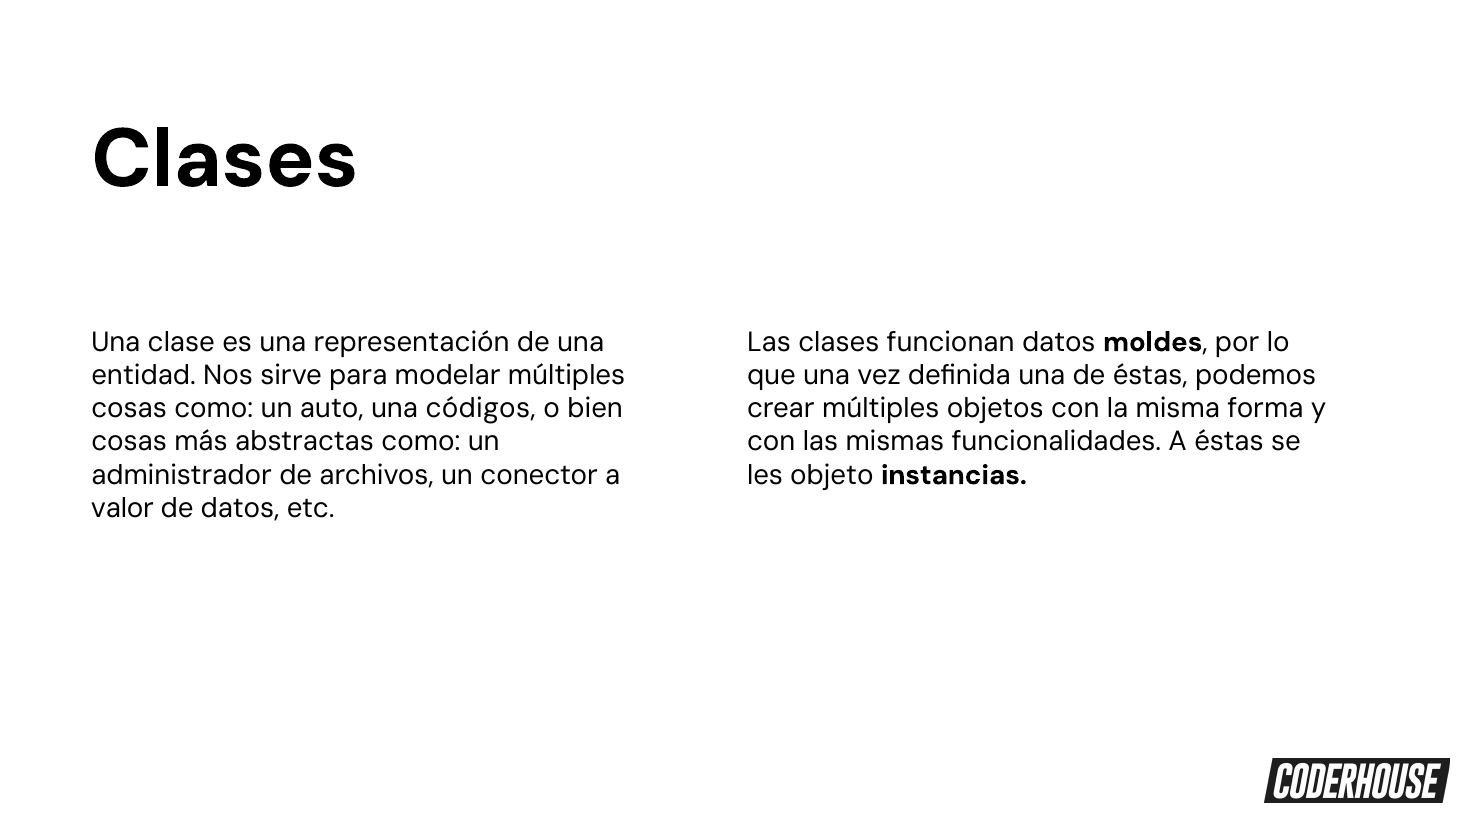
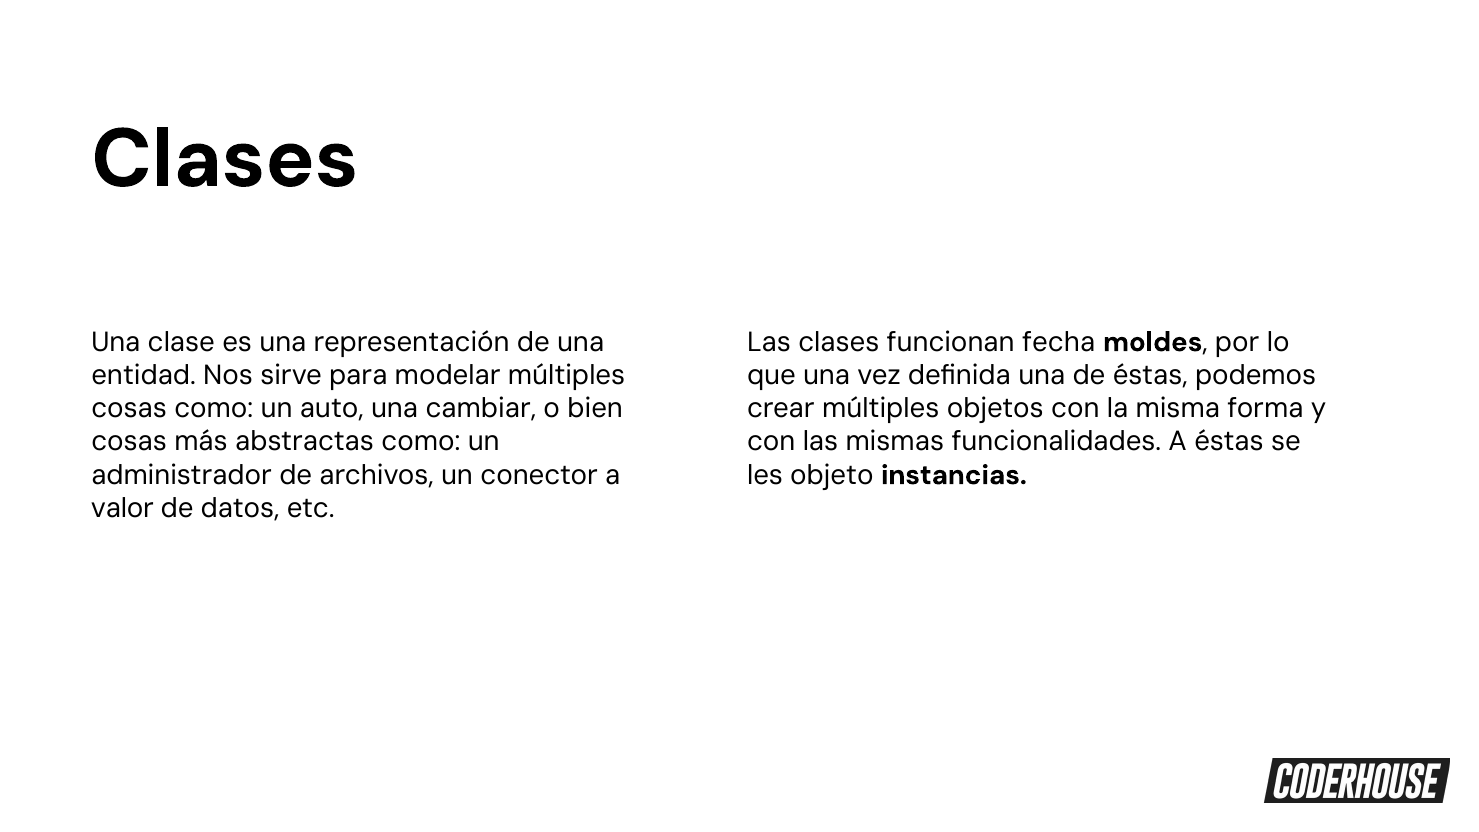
funcionan datos: datos -> fecha
códigos: códigos -> cambiar
